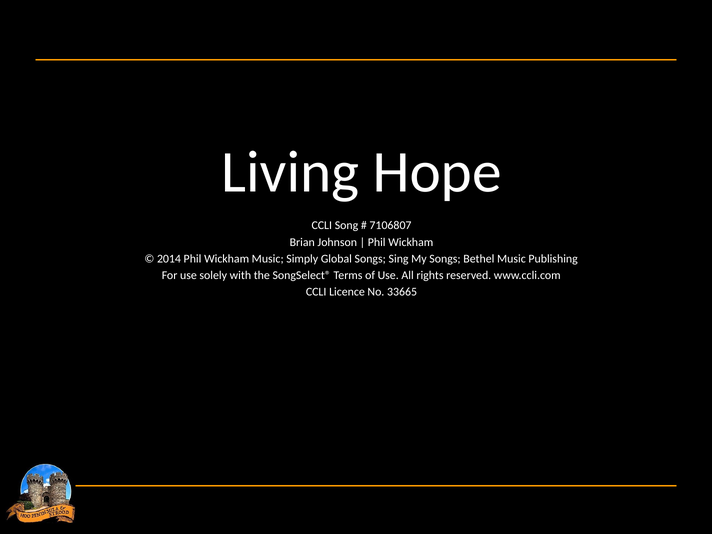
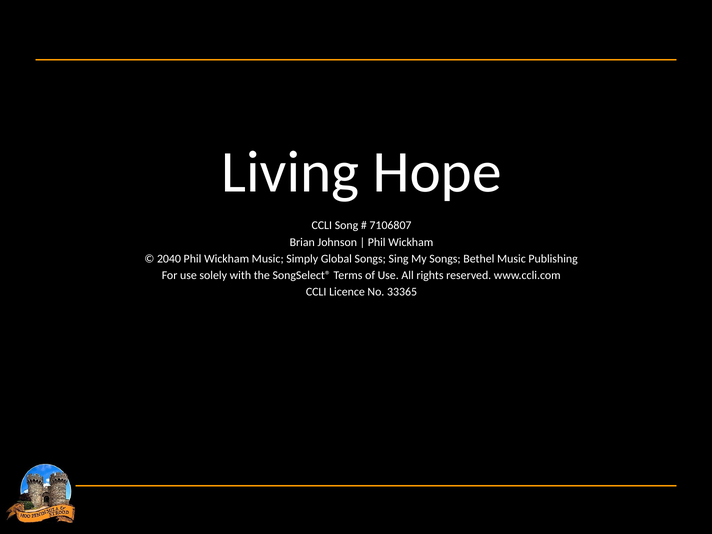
2014: 2014 -> 2040
33665: 33665 -> 33365
